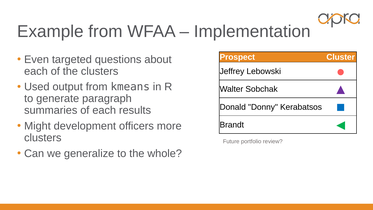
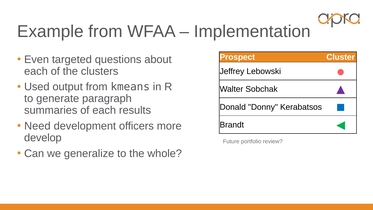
Might: Might -> Need
clusters at (43, 138): clusters -> develop
